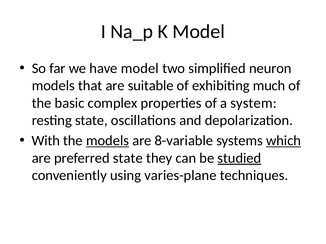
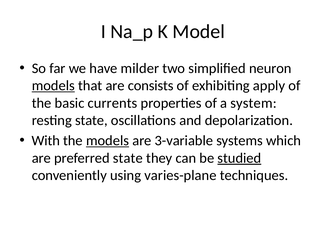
have model: model -> milder
models at (53, 86) underline: none -> present
suitable: suitable -> consists
much: much -> apply
complex: complex -> currents
8-variable: 8-variable -> 3-variable
which underline: present -> none
